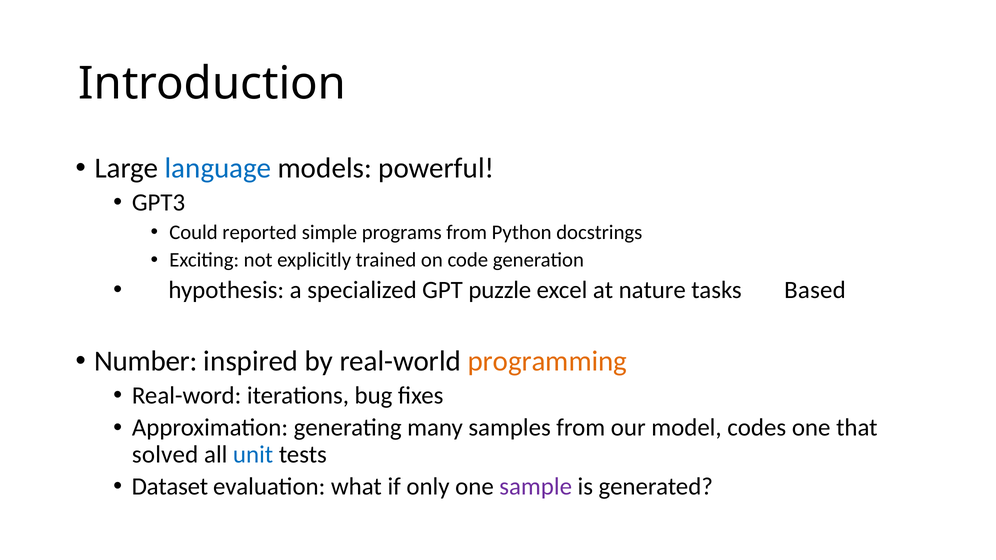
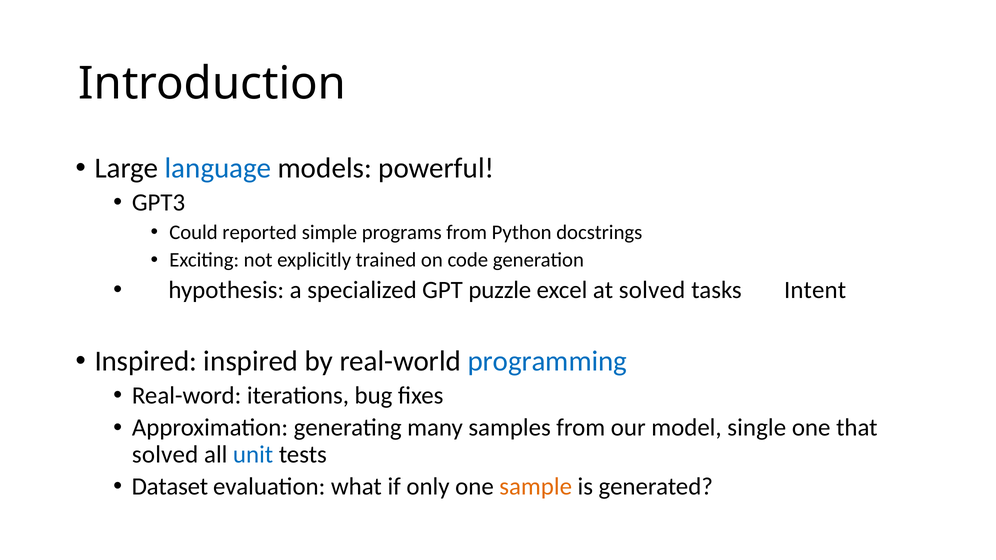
at nature: nature -> solved
Based: Based -> Intent
Number at (146, 362): Number -> Inspired
programming colour: orange -> blue
codes: codes -> single
sample colour: purple -> orange
